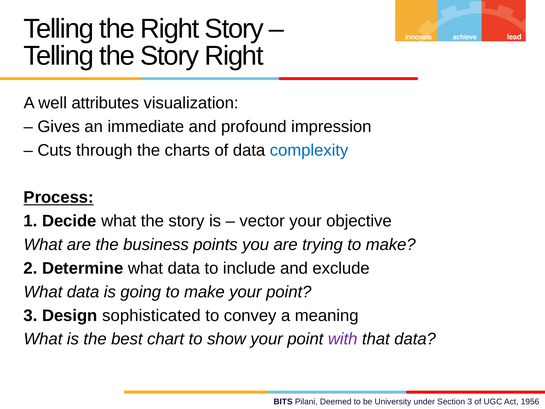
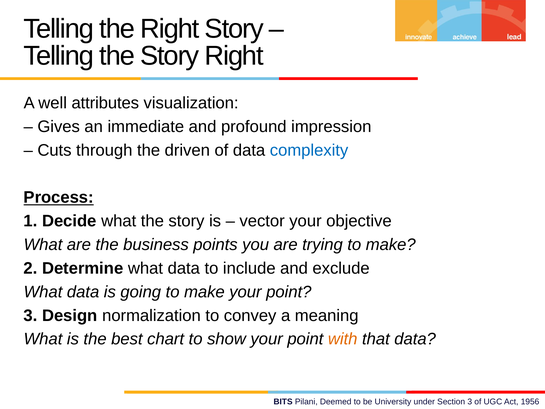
charts: charts -> driven
sophisticated: sophisticated -> normalization
with colour: purple -> orange
